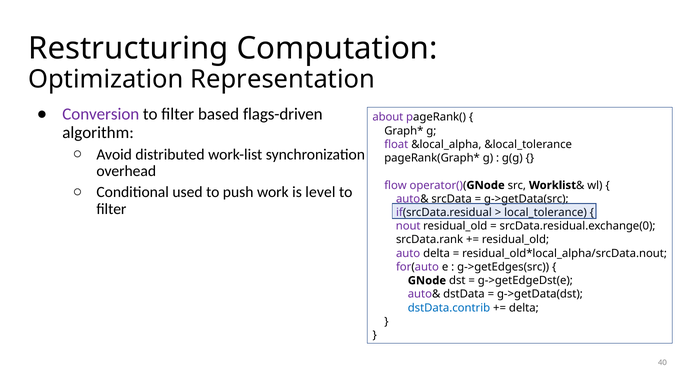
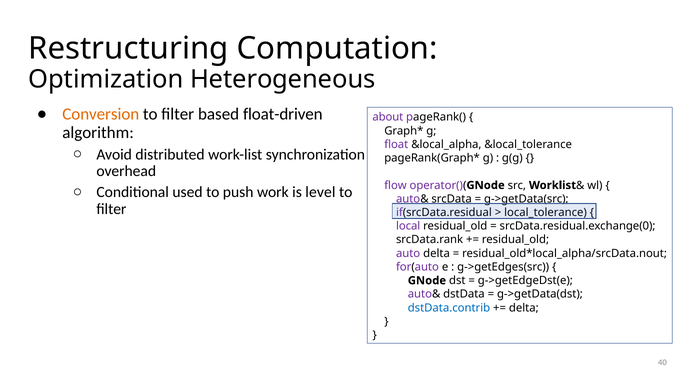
Representation: Representation -> Heterogeneous
Conversion colour: purple -> orange
flags-driven: flags-driven -> float-driven
nout: nout -> local
